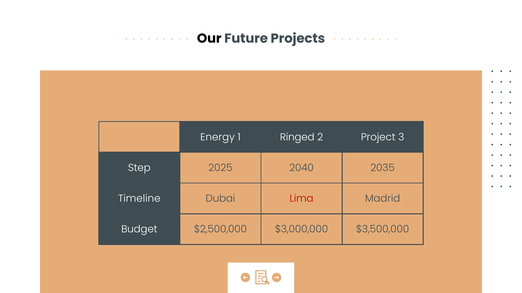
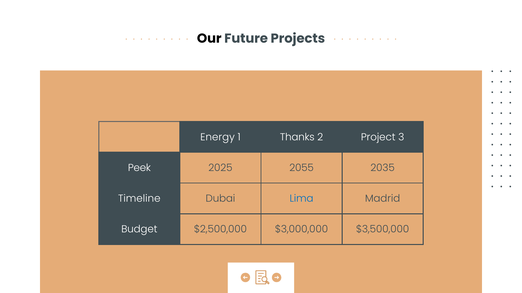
Ringed: Ringed -> Thanks
Step: Step -> Peek
2040: 2040 -> 2055
Lima colour: red -> blue
